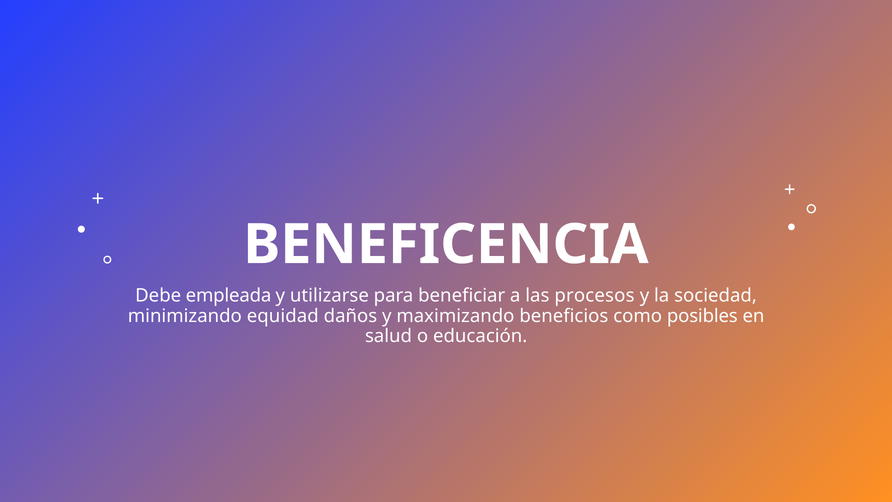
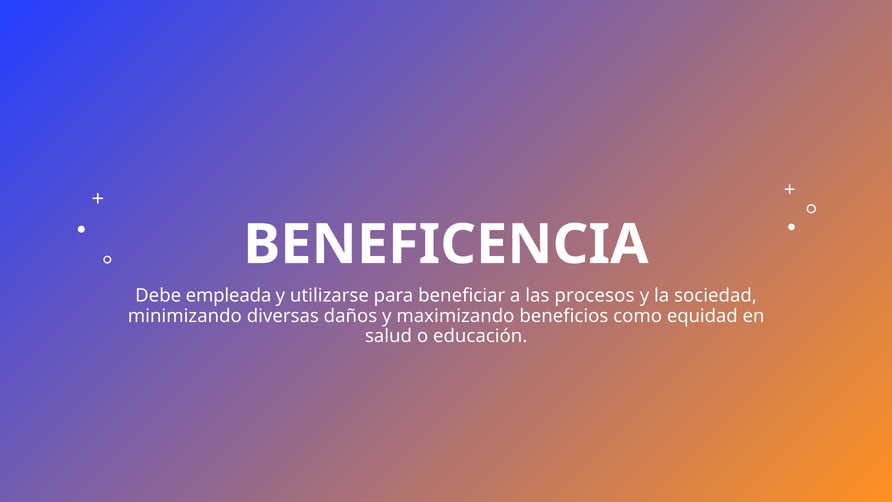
equidad: equidad -> diversas
posibles: posibles -> equidad
